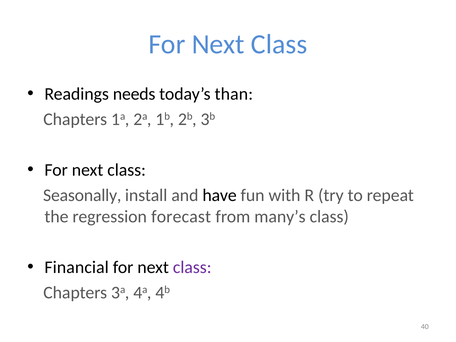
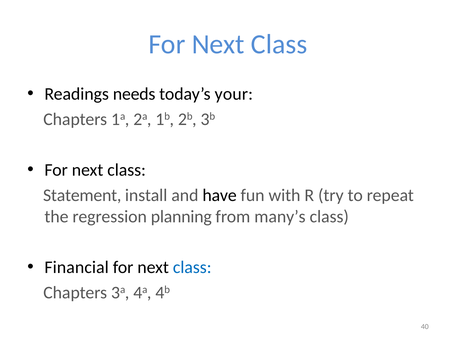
than: than -> your
Seasonally: Seasonally -> Statement
forecast: forecast -> planning
class at (192, 267) colour: purple -> blue
